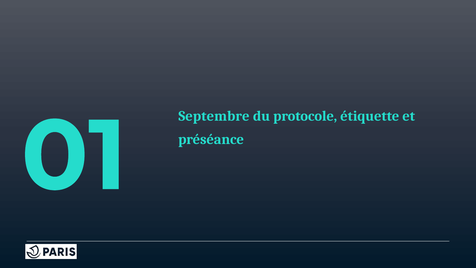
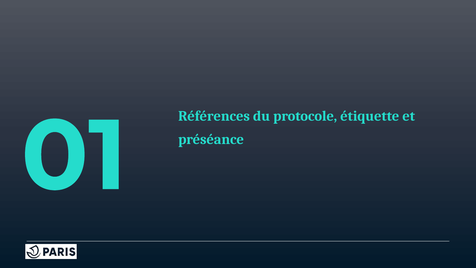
Septembre: Septembre -> Références
